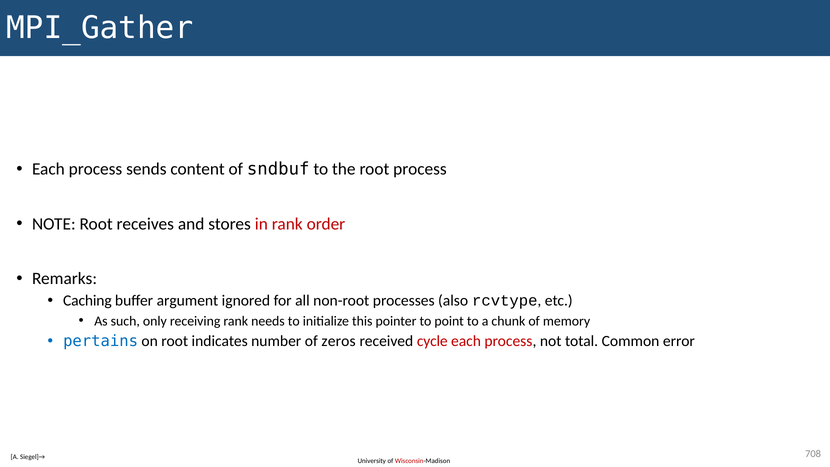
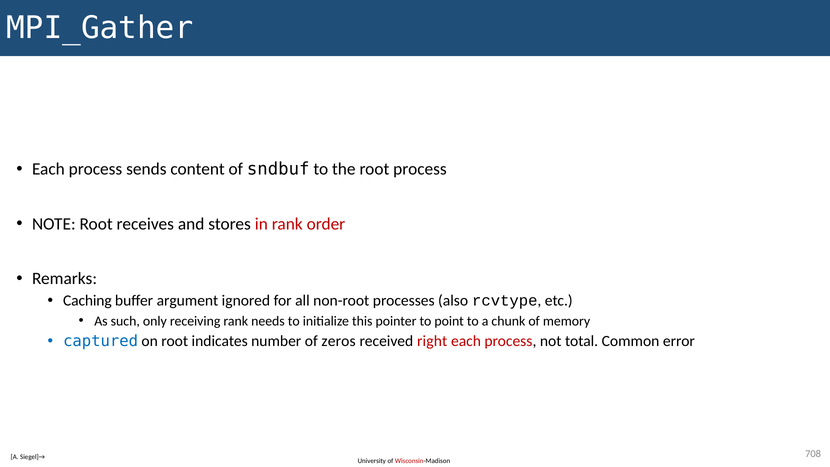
pertains: pertains -> captured
cycle: cycle -> right
